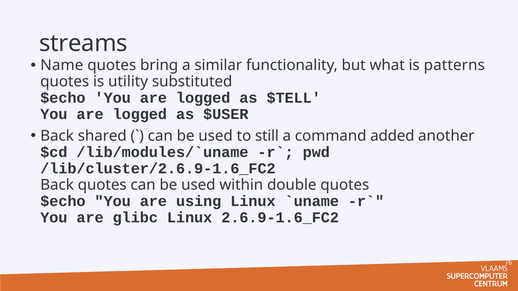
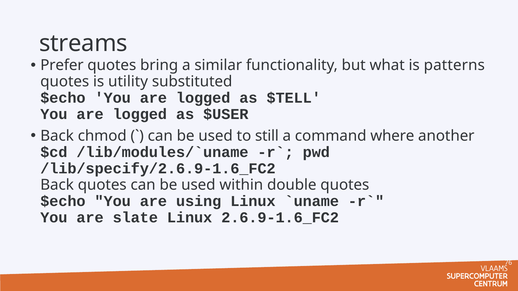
Name: Name -> Prefer
shared: shared -> chmod
added: added -> where
/lib/cluster/2.6.9-1.6_FC2: /lib/cluster/2.6.9-1.6_FC2 -> /lib/specify/2.6.9-1.6_FC2
glibc: glibc -> slate
